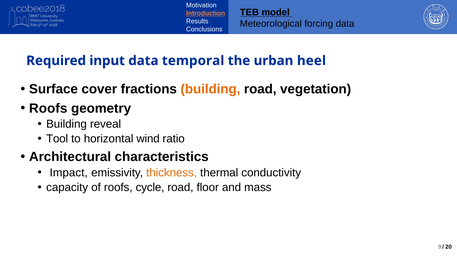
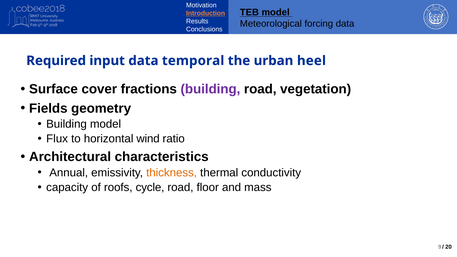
building at (210, 89) colour: orange -> purple
Roofs at (48, 108): Roofs -> Fields
Building reveal: reveal -> model
Tool: Tool -> Flux
Impact: Impact -> Annual
